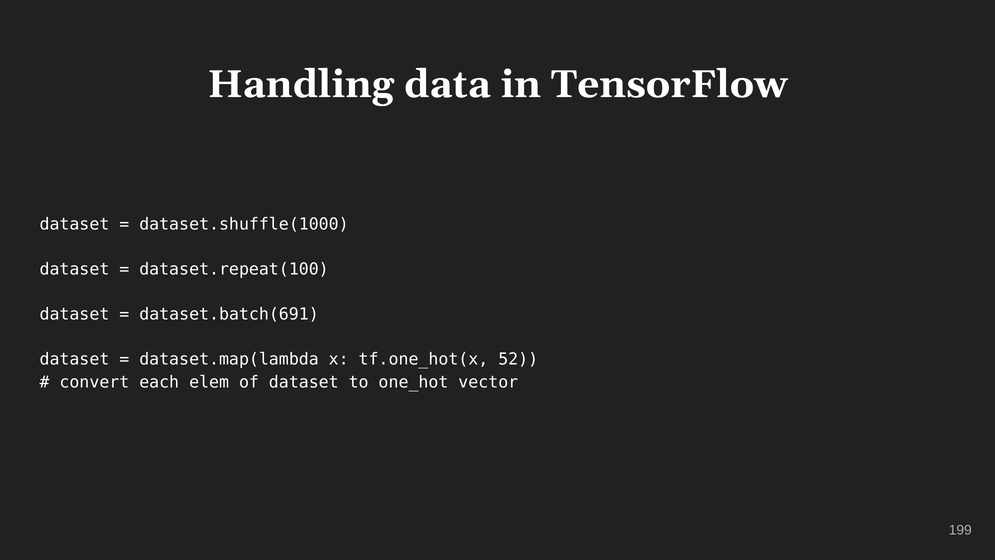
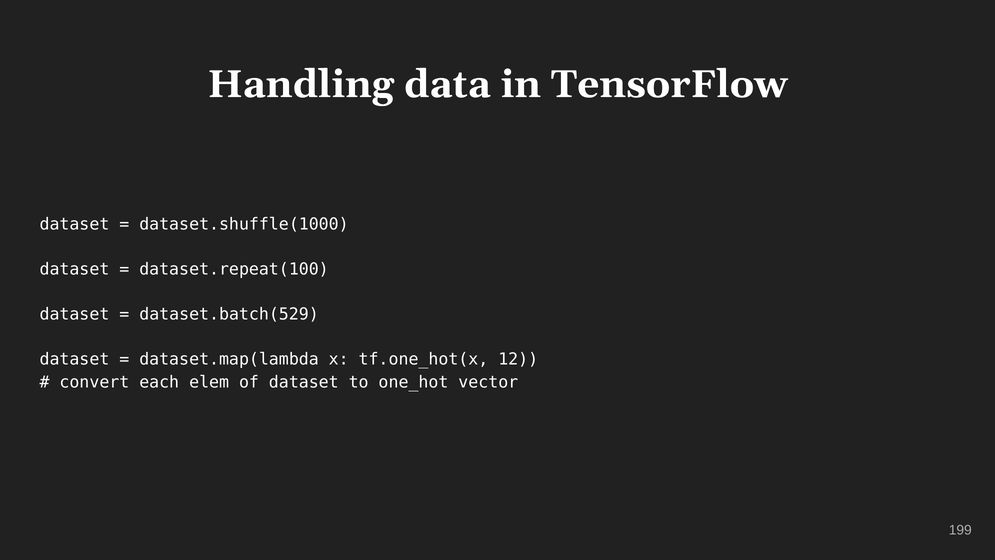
dataset.batch(691: dataset.batch(691 -> dataset.batch(529
52: 52 -> 12
